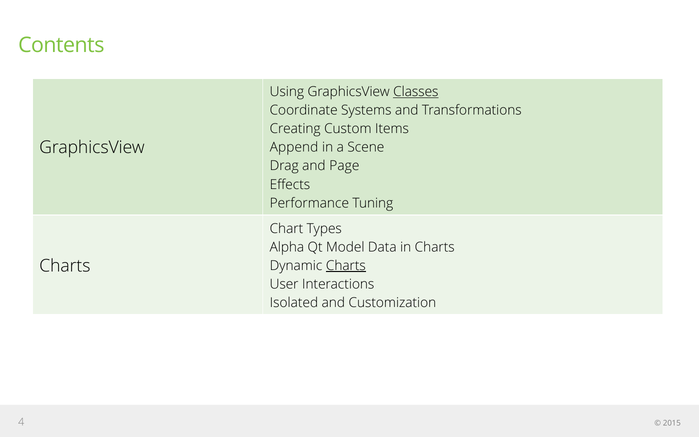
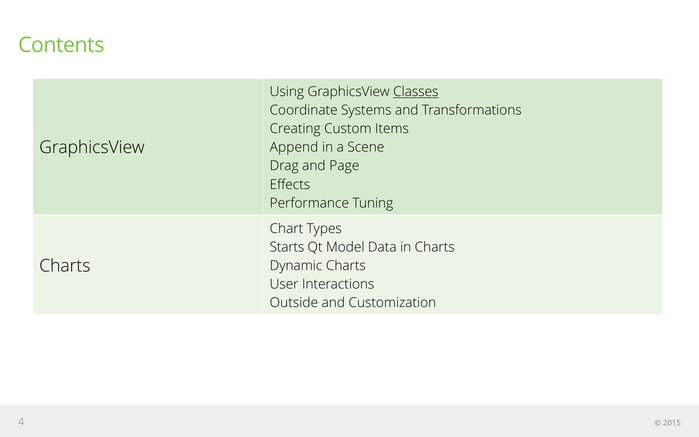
Alpha: Alpha -> Starts
Charts at (346, 266) underline: present -> none
Isolated: Isolated -> Outside
